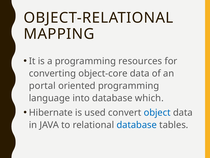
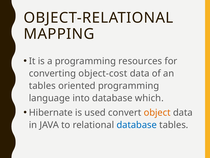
object-core: object-core -> object-cost
portal at (42, 86): portal -> tables
object colour: blue -> orange
